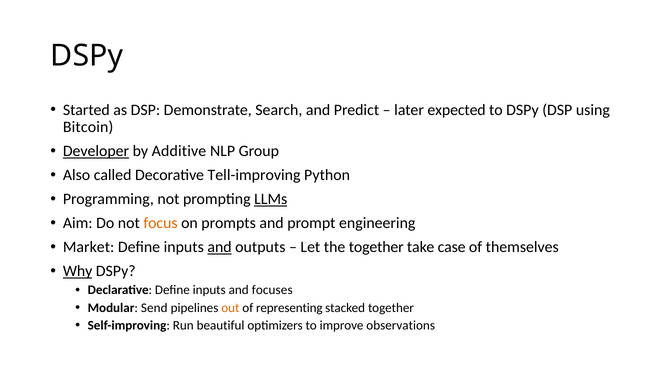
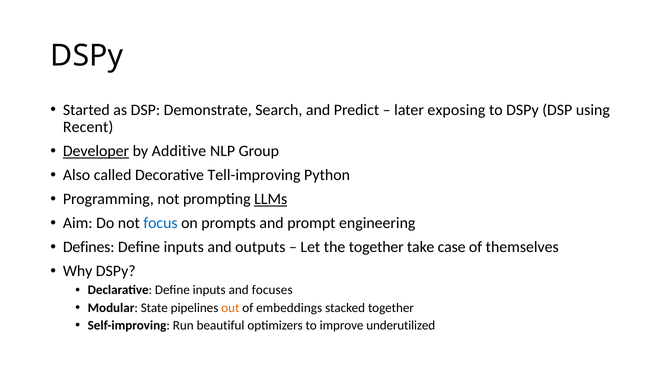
expected: expected -> exposing
Bitcoin: Bitcoin -> Recent
focus colour: orange -> blue
Market: Market -> Defines
and at (220, 247) underline: present -> none
Why underline: present -> none
Send: Send -> State
representing: representing -> embeddings
observations: observations -> underutilized
